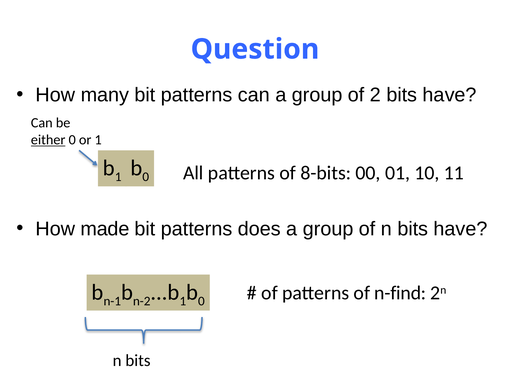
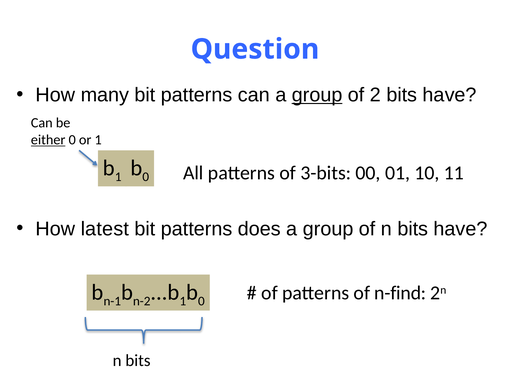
group at (317, 95) underline: none -> present
8-bits: 8-bits -> 3-bits
made: made -> latest
